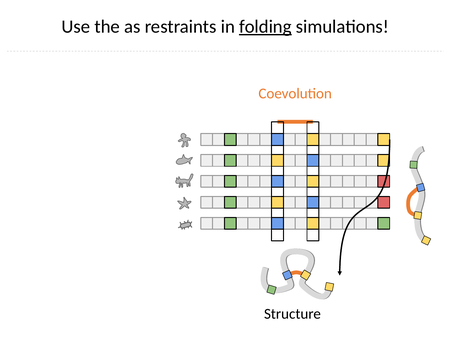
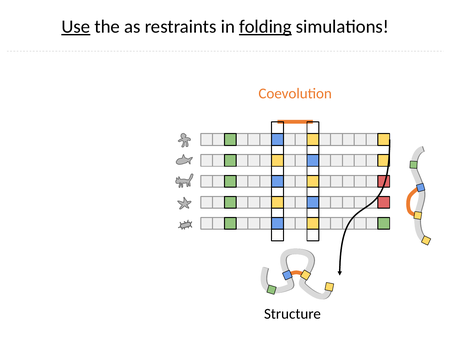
Use underline: none -> present
